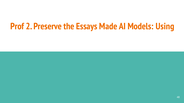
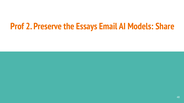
Made: Made -> Email
Using: Using -> Share
